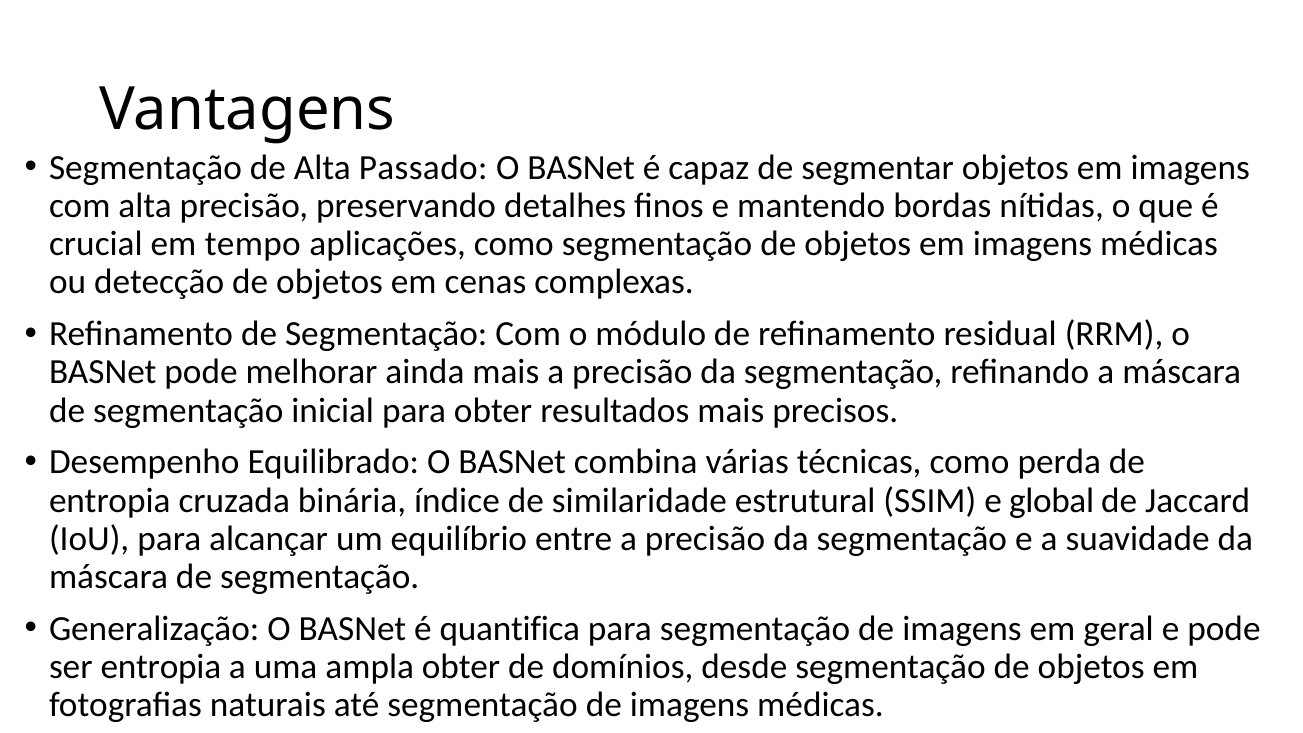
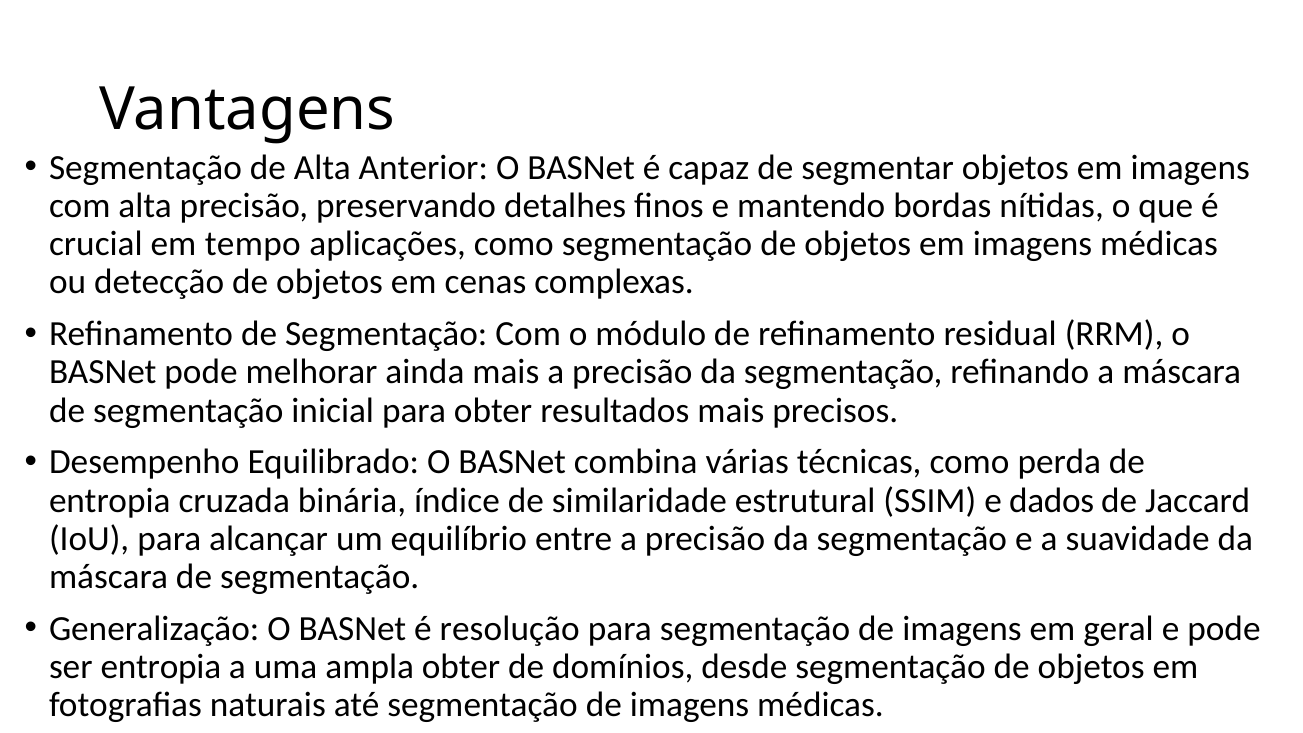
Passado: Passado -> Anterior
global: global -> dados
quantifica: quantifica -> resolução
